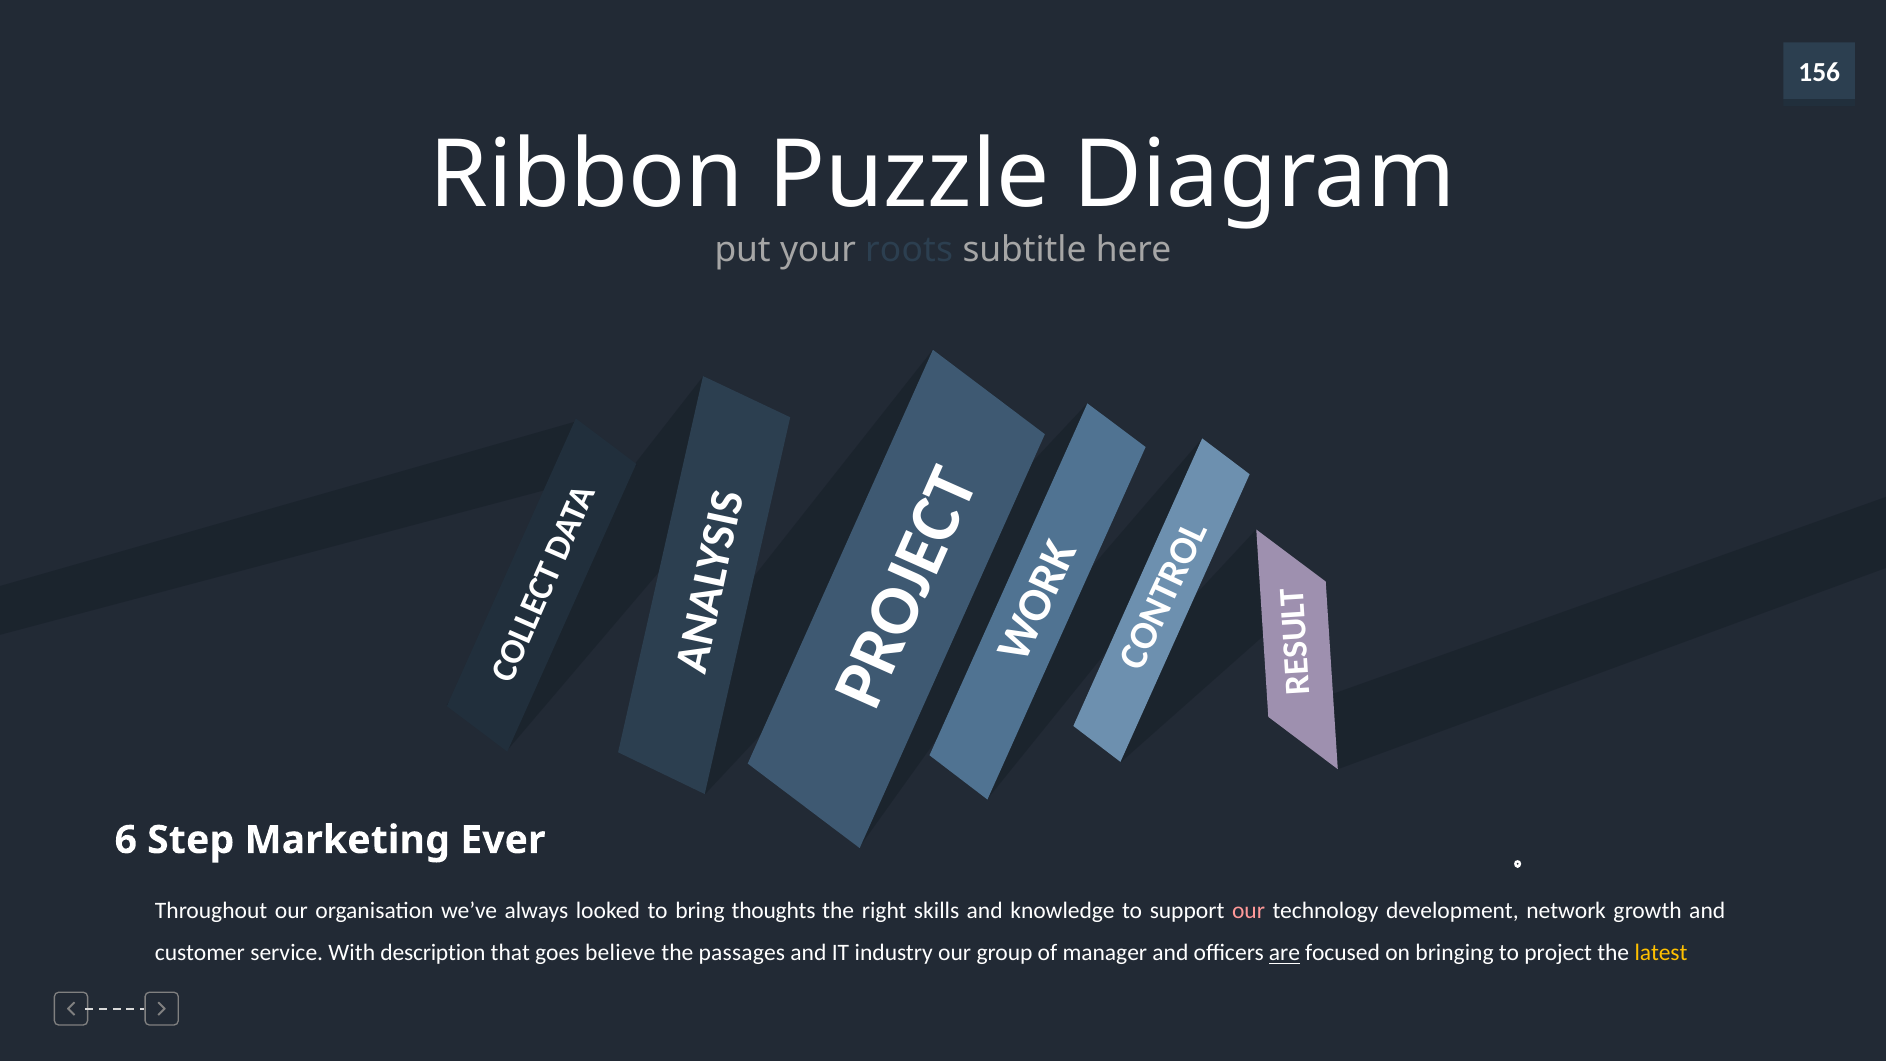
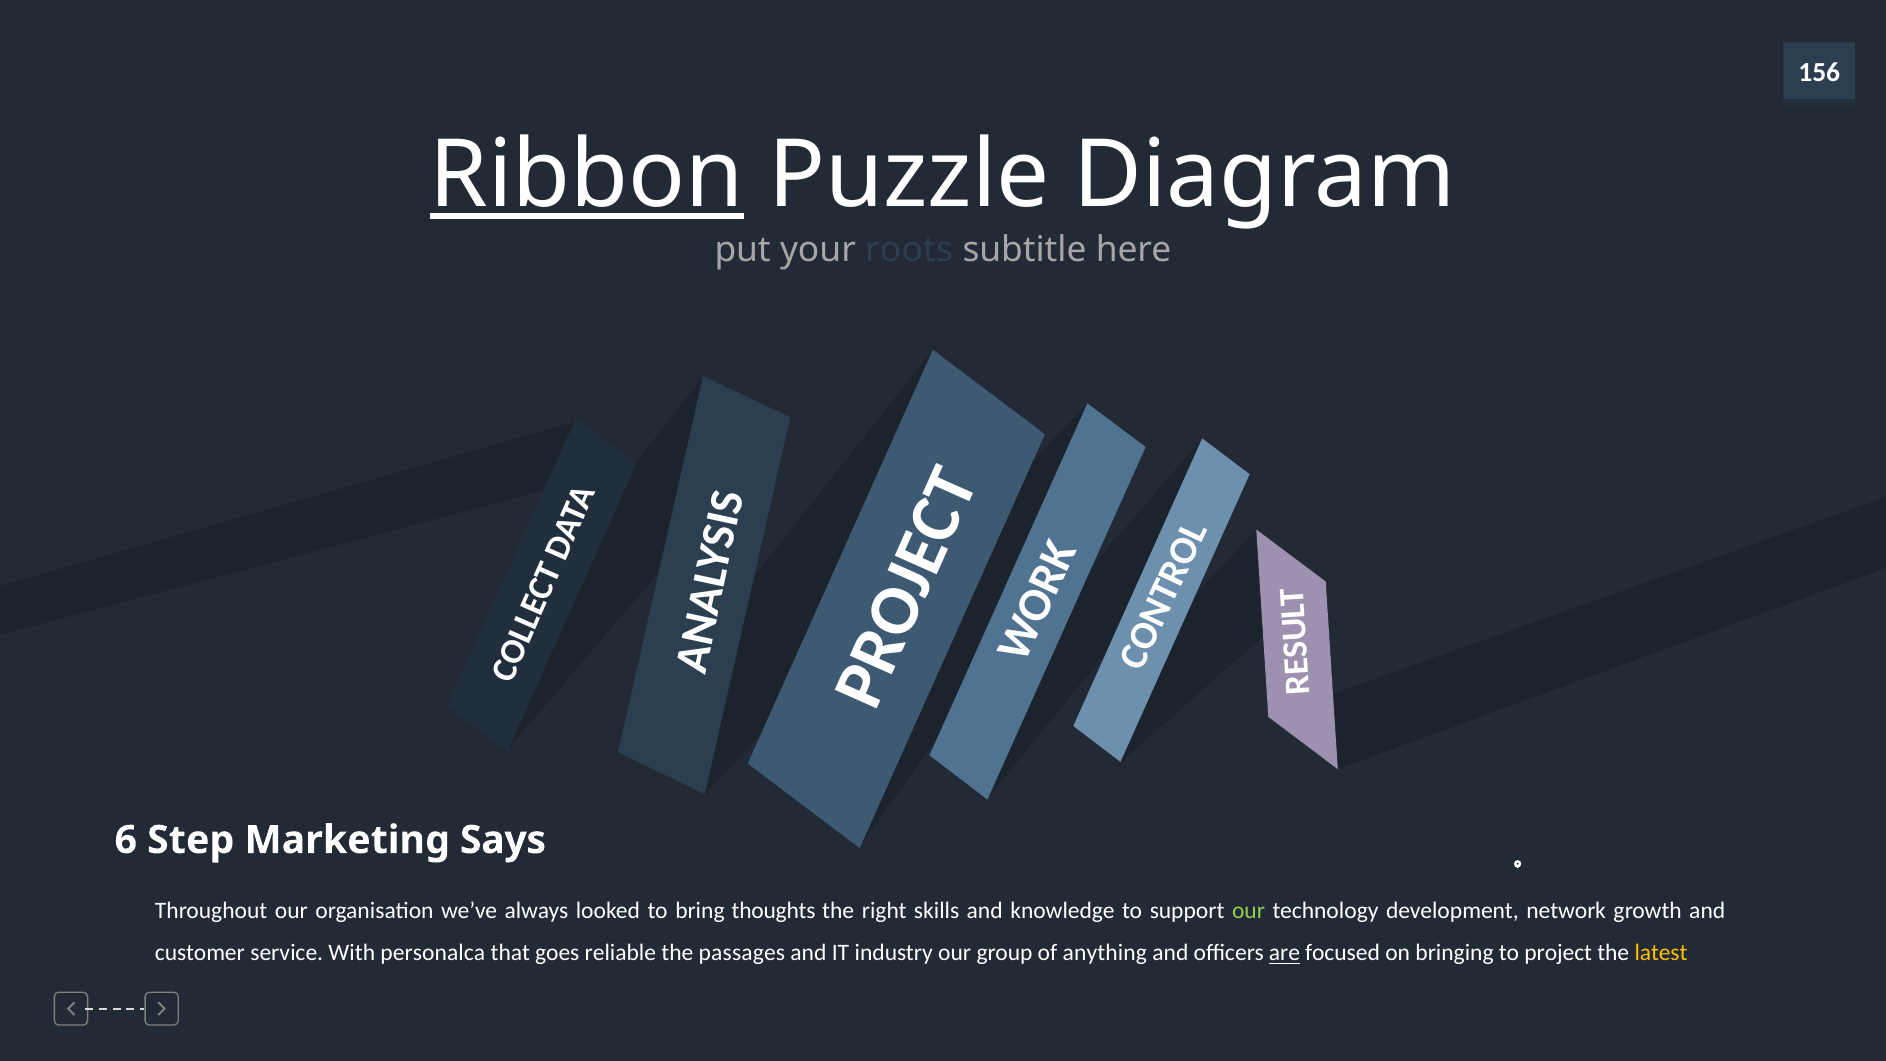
Ribbon underline: none -> present
Ever: Ever -> Says
our at (1248, 911) colour: pink -> light green
description: description -> personalca
believe: believe -> reliable
manager: manager -> anything
